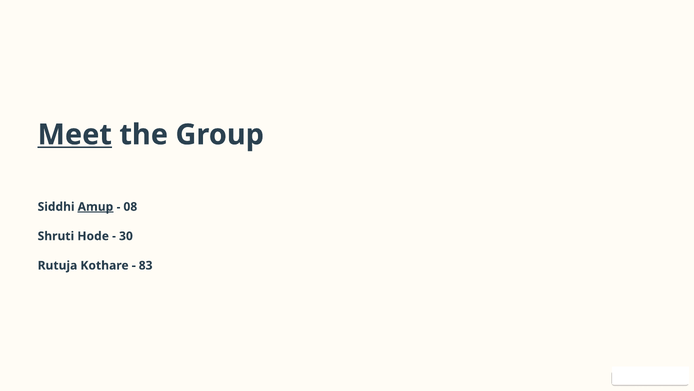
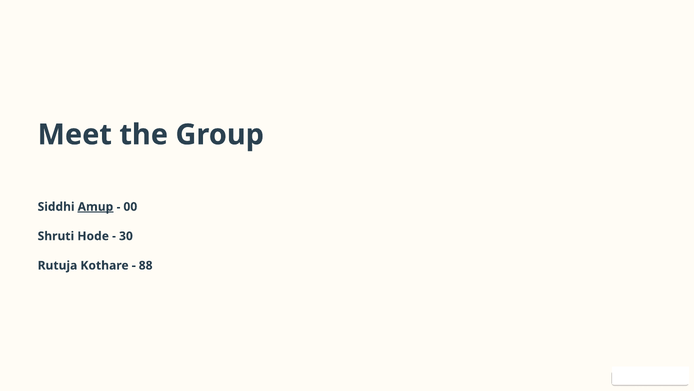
Meet underline: present -> none
08: 08 -> 00
83: 83 -> 88
